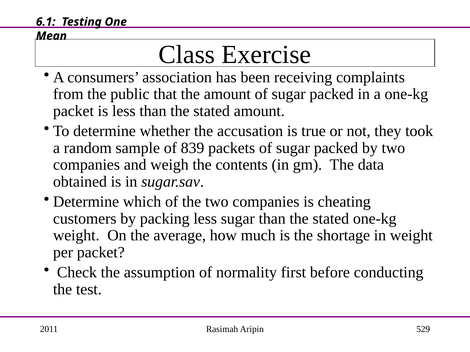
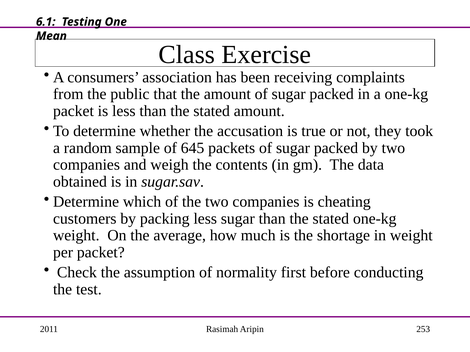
839: 839 -> 645
529: 529 -> 253
